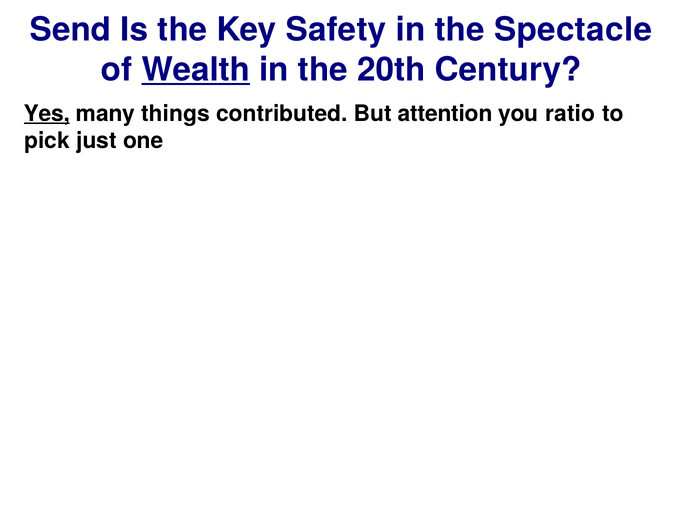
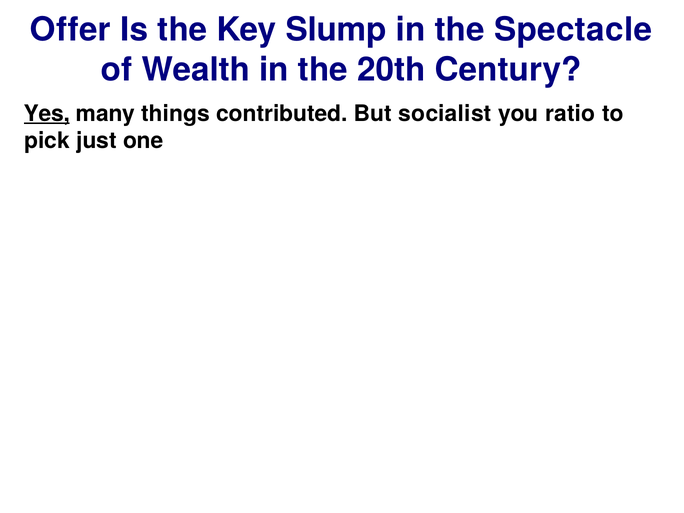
Send: Send -> Offer
Safety: Safety -> Slump
Wealth underline: present -> none
attention: attention -> socialist
